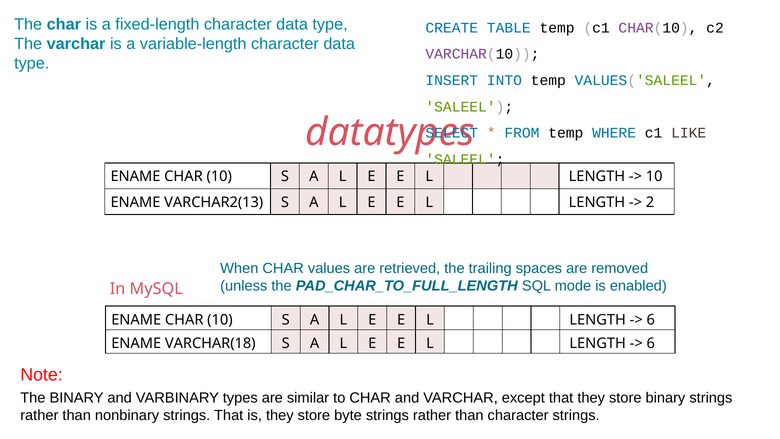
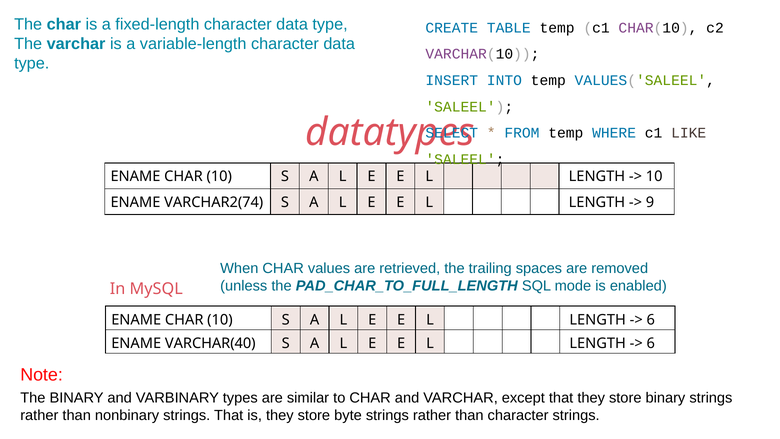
VARCHAR2(13: VARCHAR2(13 -> VARCHAR2(74
2: 2 -> 9
VARCHAR(18: VARCHAR(18 -> VARCHAR(40
